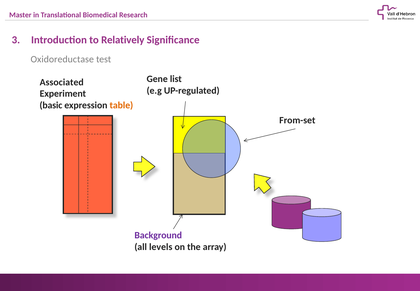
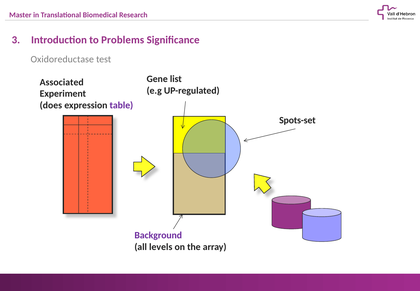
Relatively: Relatively -> Problems
basic: basic -> does
table colour: orange -> purple
From-set: From-set -> Spots-set
